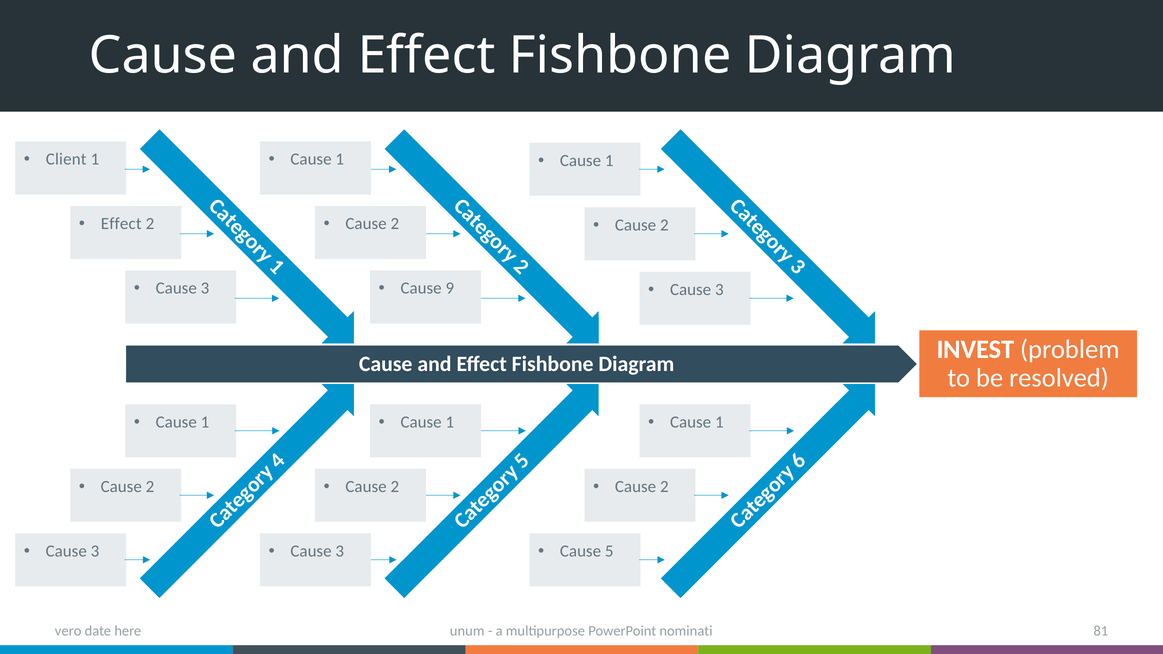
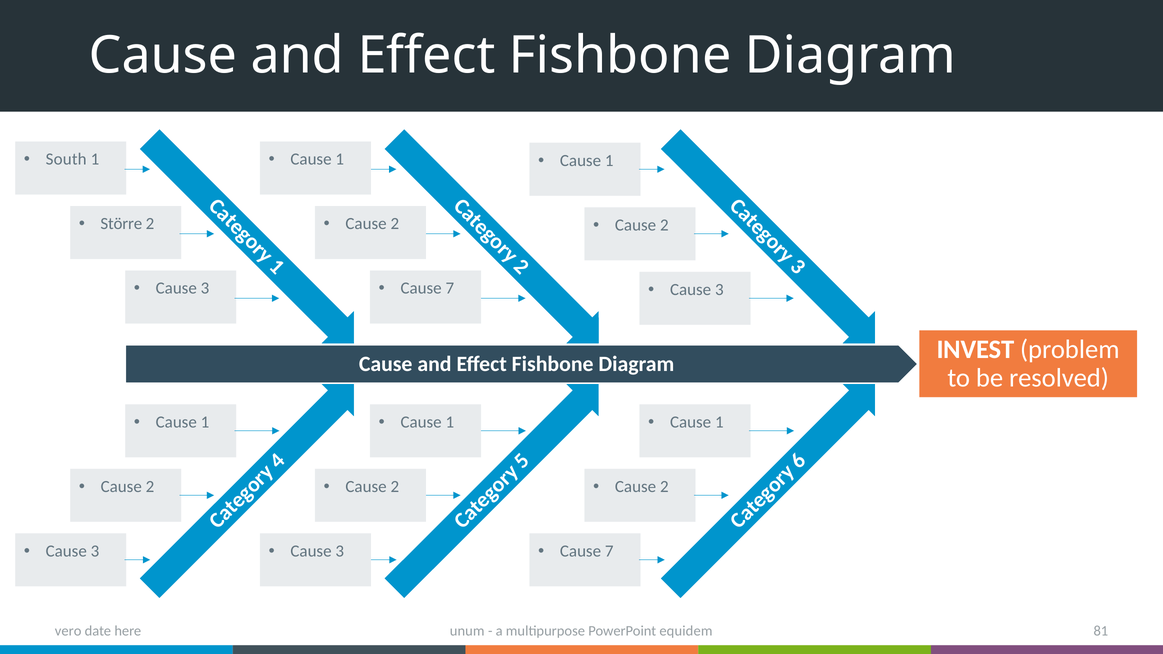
Client: Client -> South
Effect at (121, 224): Effect -> Större
9 at (450, 288): 9 -> 7
5 at (609, 551): 5 -> 7
nominati: nominati -> equidem
